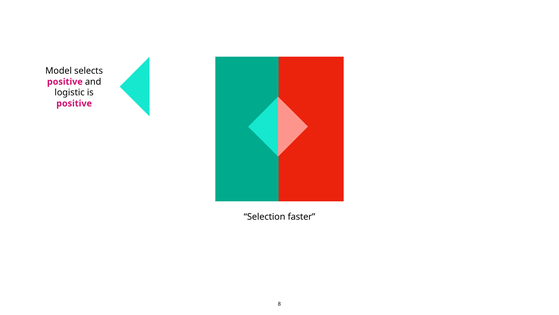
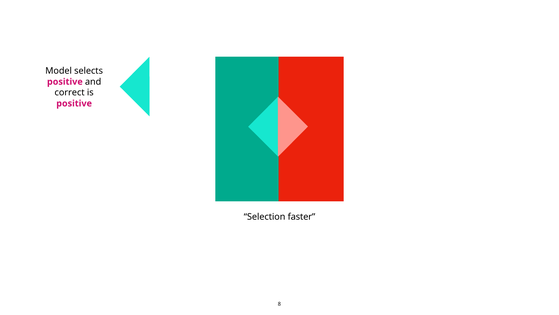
logistic: logistic -> correct
